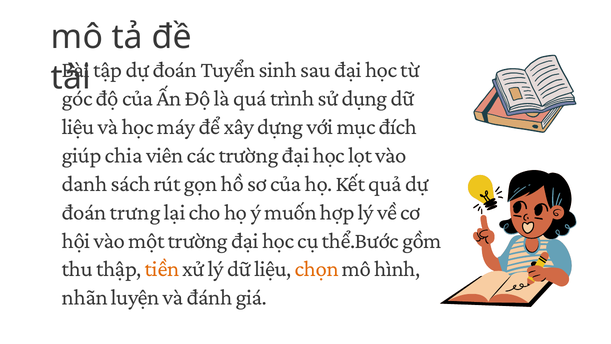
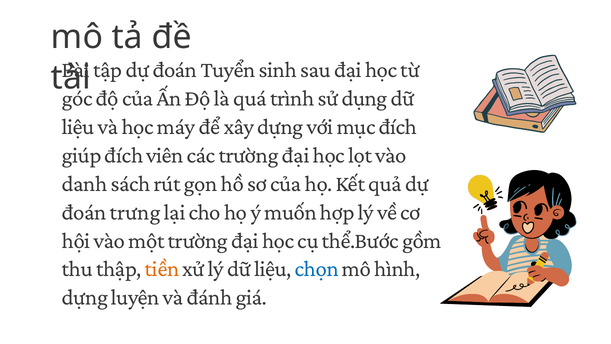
giúp chia: chia -> đích
chọn colour: orange -> blue
nhãn at (85, 297): nhãn -> dựng
